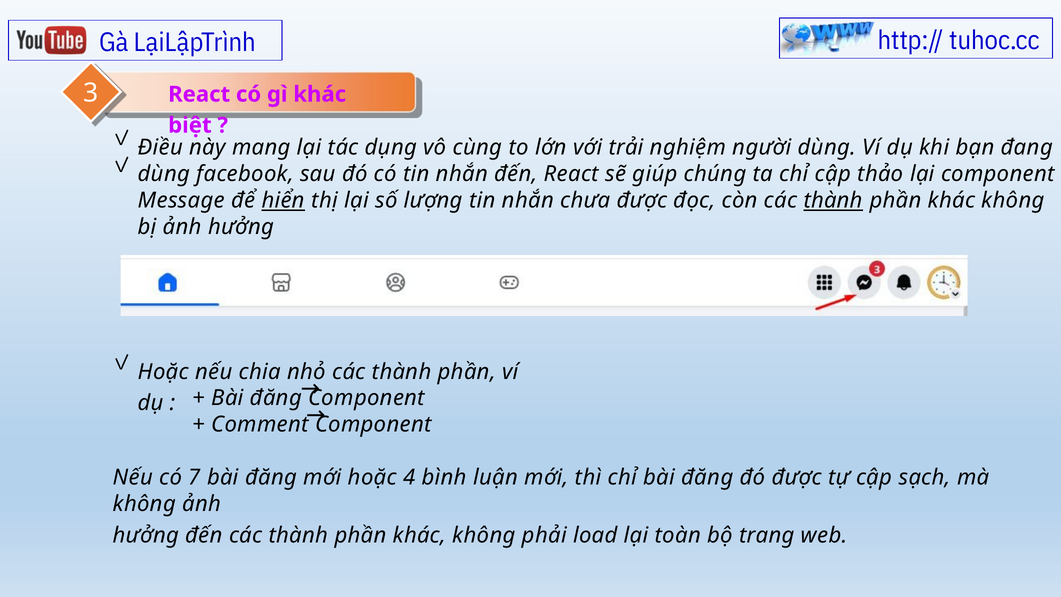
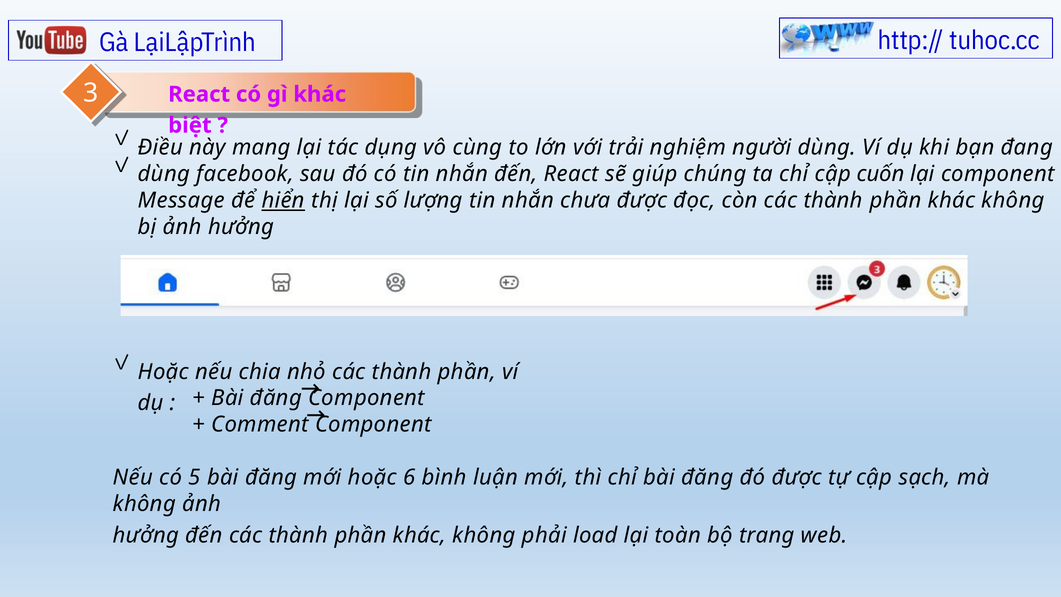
thảo: thảo -> cuốn
thành at (833, 201) underline: present -> none
7: 7 -> 5
4: 4 -> 6
